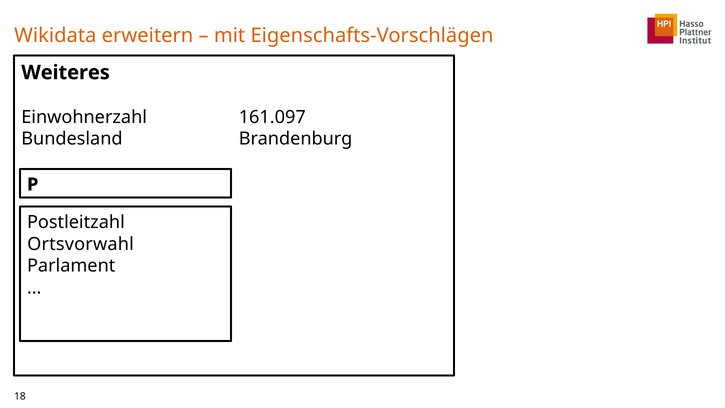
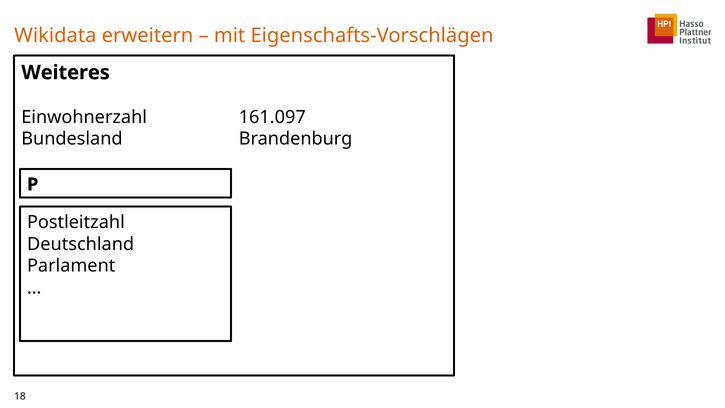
Ortsvorwahl: Ortsvorwahl -> Deutschland
